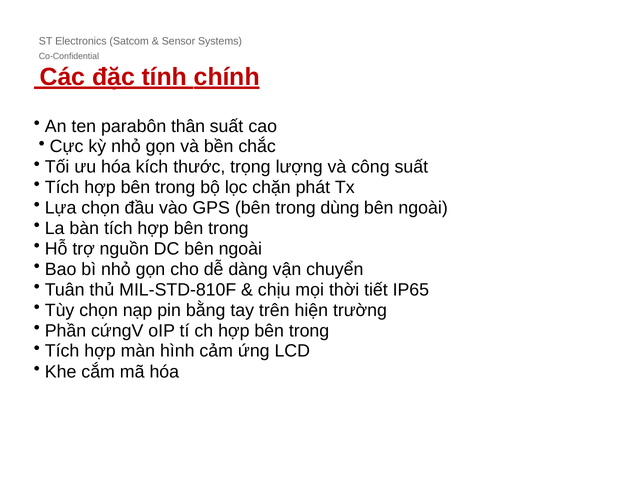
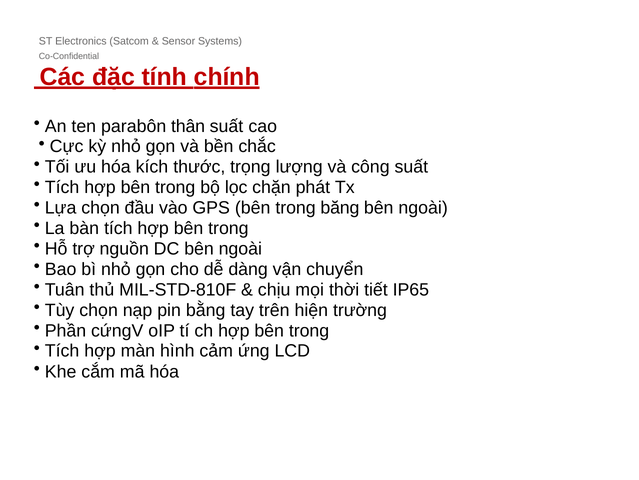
dùng: dùng -> băng
